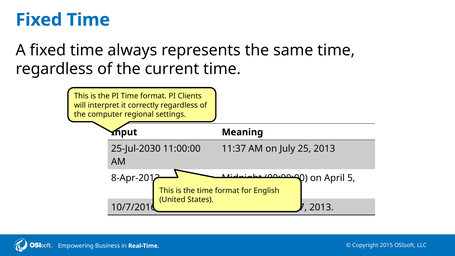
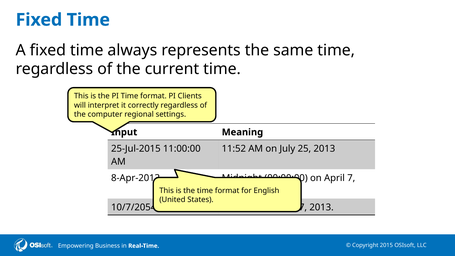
25-Jul-2030: 25-Jul-2030 -> 25-Jul-2015
11:37: 11:37 -> 11:52
April 5: 5 -> 7
10/7/2016: 10/7/2016 -> 10/7/2054
